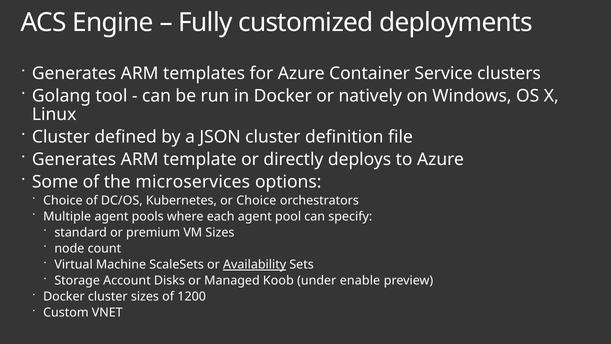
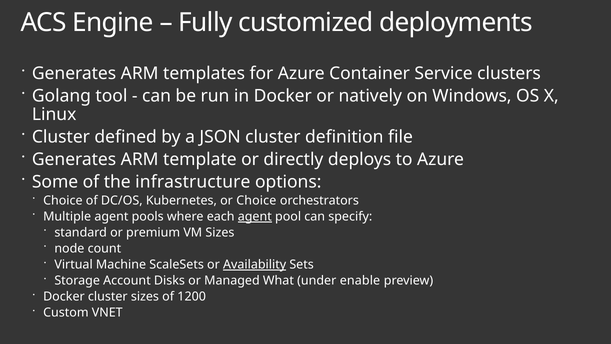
microservices: microservices -> infrastructure
agent at (255, 216) underline: none -> present
Koob: Koob -> What
